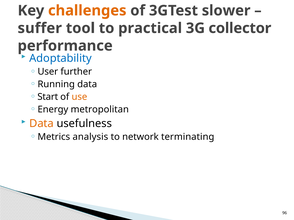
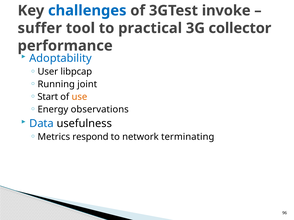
challenges colour: orange -> blue
slower: slower -> invoke
further: further -> libpcap
Running data: data -> joint
metropolitan: metropolitan -> observations
Data at (42, 124) colour: orange -> blue
analysis: analysis -> respond
